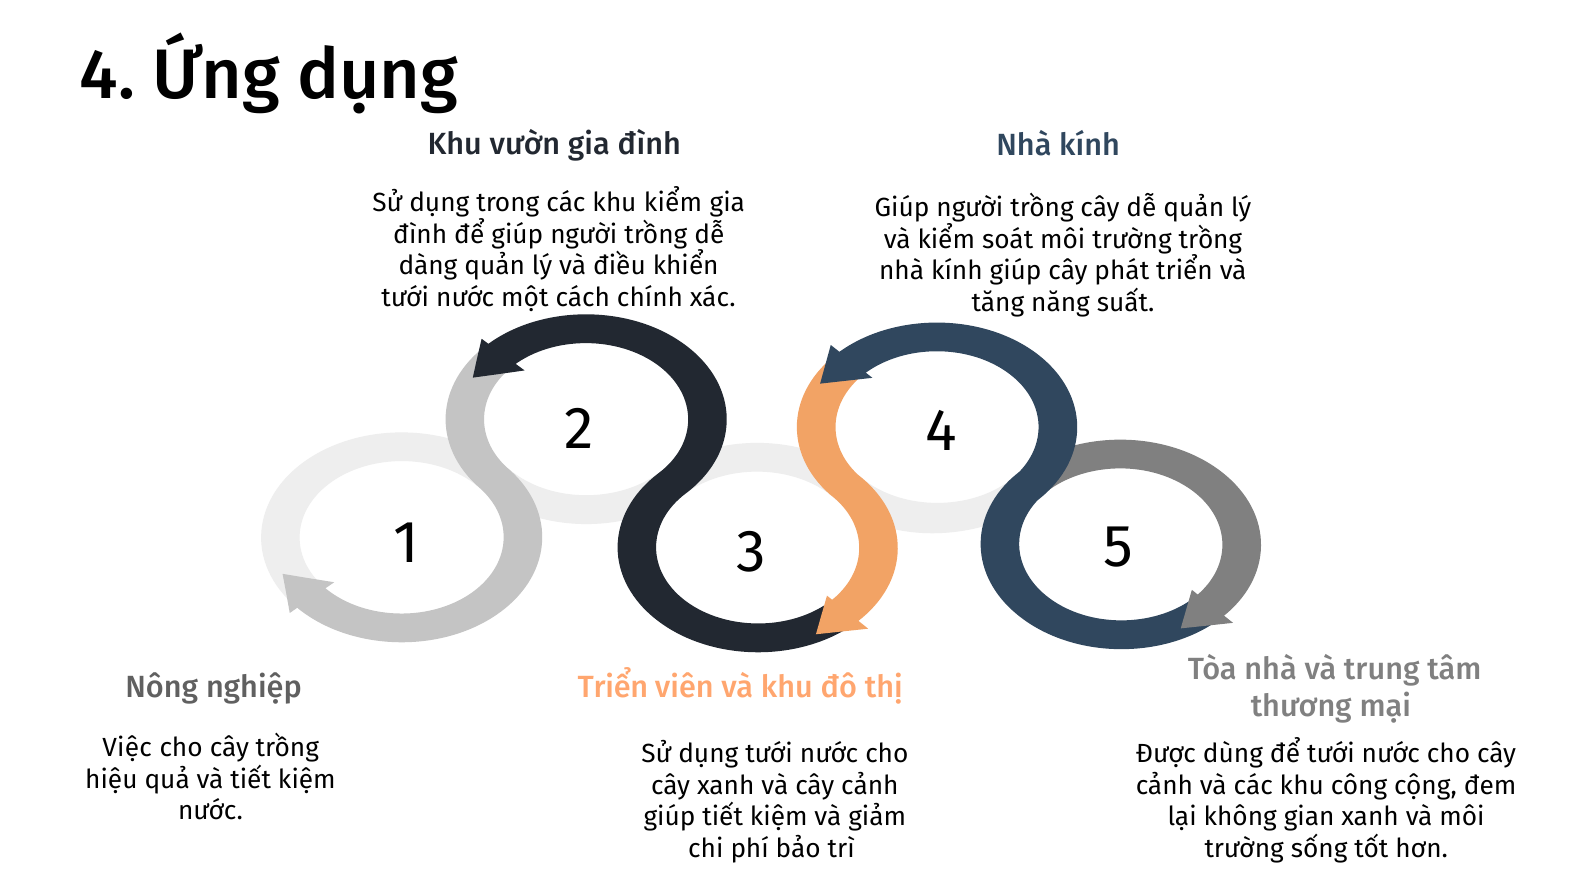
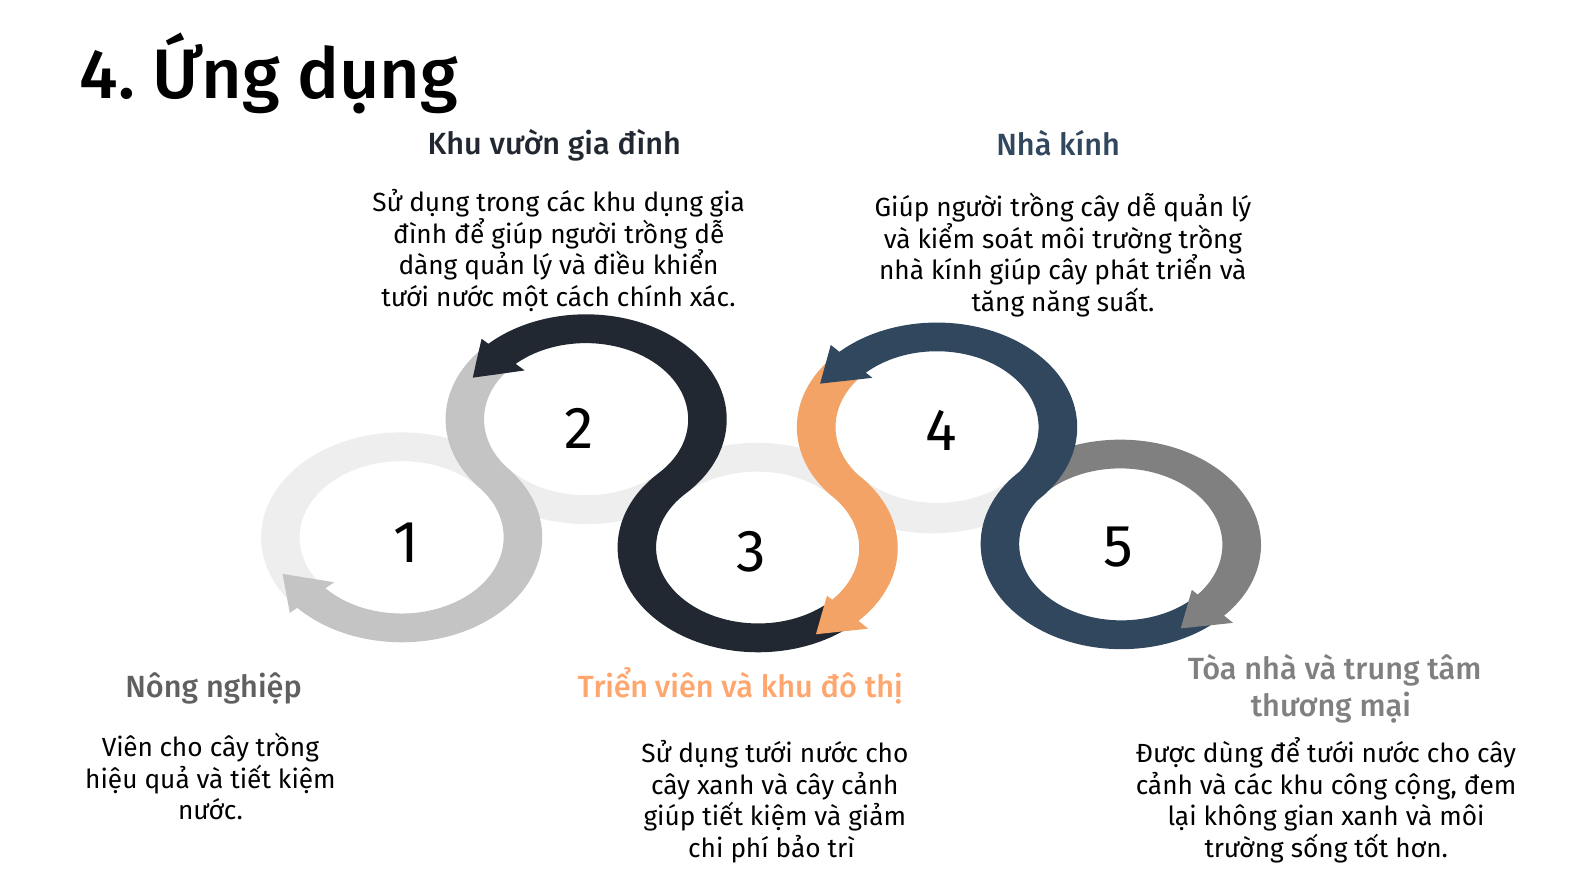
khu kiểm: kiểm -> dụng
Việc at (127, 748): Việc -> Viên
